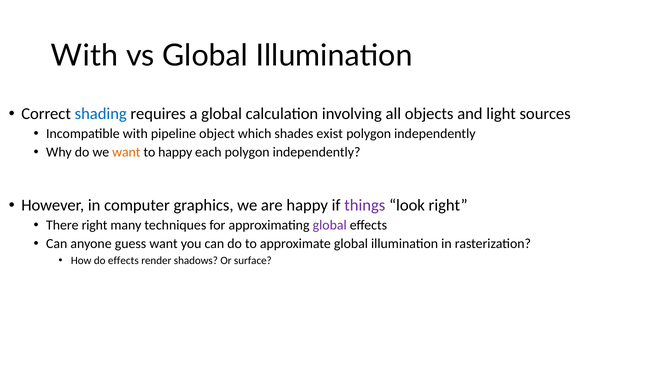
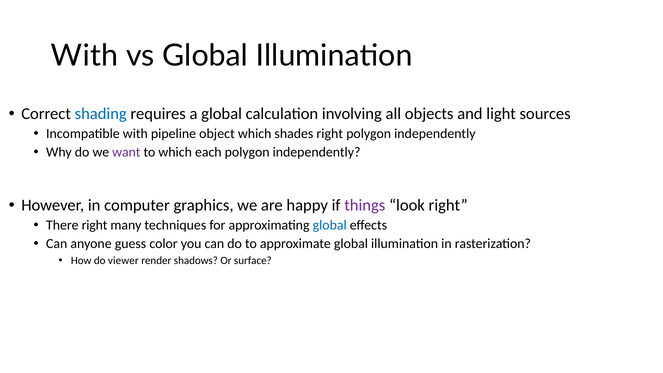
shades exist: exist -> right
want at (126, 152) colour: orange -> purple
to happy: happy -> which
global at (330, 225) colour: purple -> blue
guess want: want -> color
do effects: effects -> viewer
